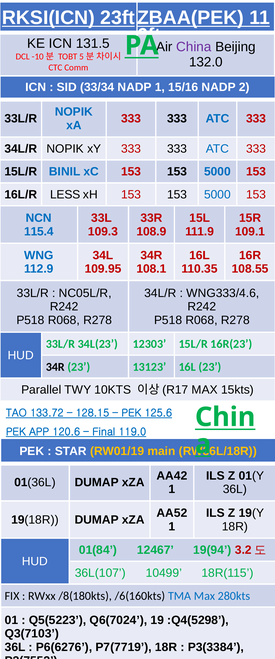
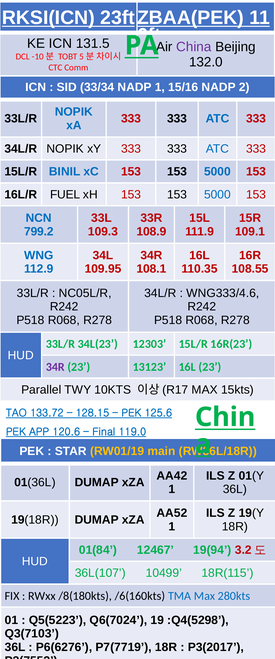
LESS: LESS -> FUEL
115.4: 115.4 -> 799.2
34R at (55, 366) colour: black -> purple
P3(3384: P3(3384 -> P3(2017
